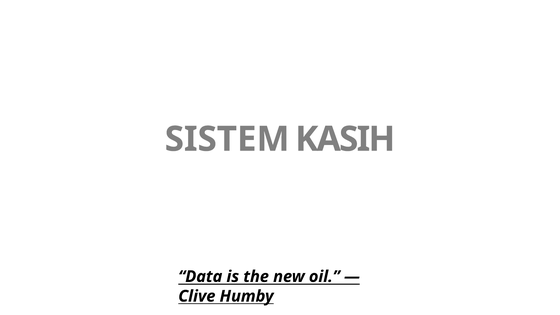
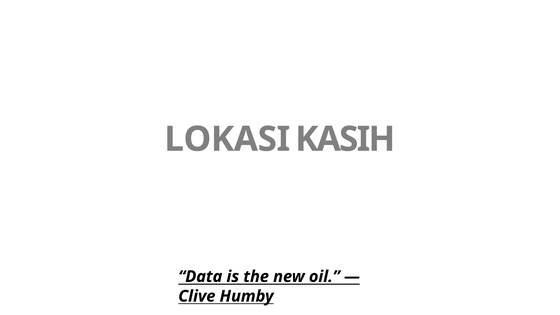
SISTEM: SISTEM -> LOKASI
